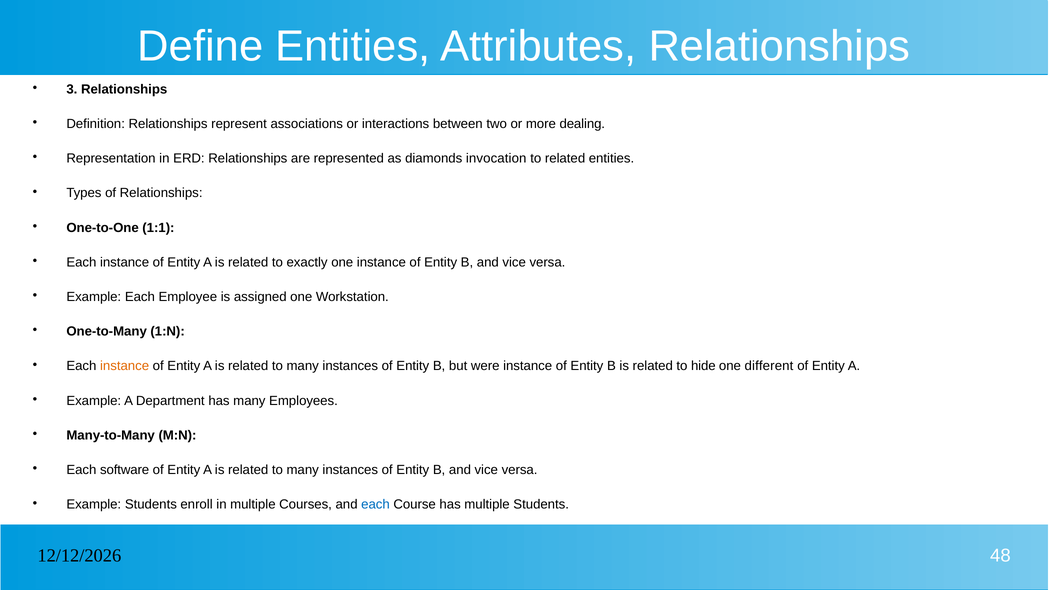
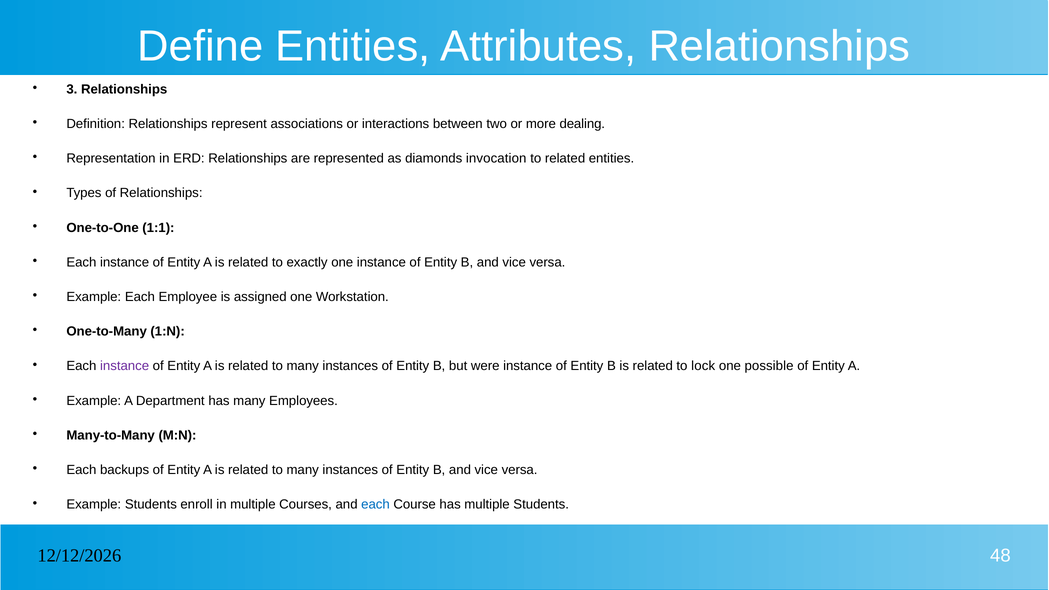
instance at (125, 366) colour: orange -> purple
hide: hide -> lock
different: different -> possible
software: software -> backups
